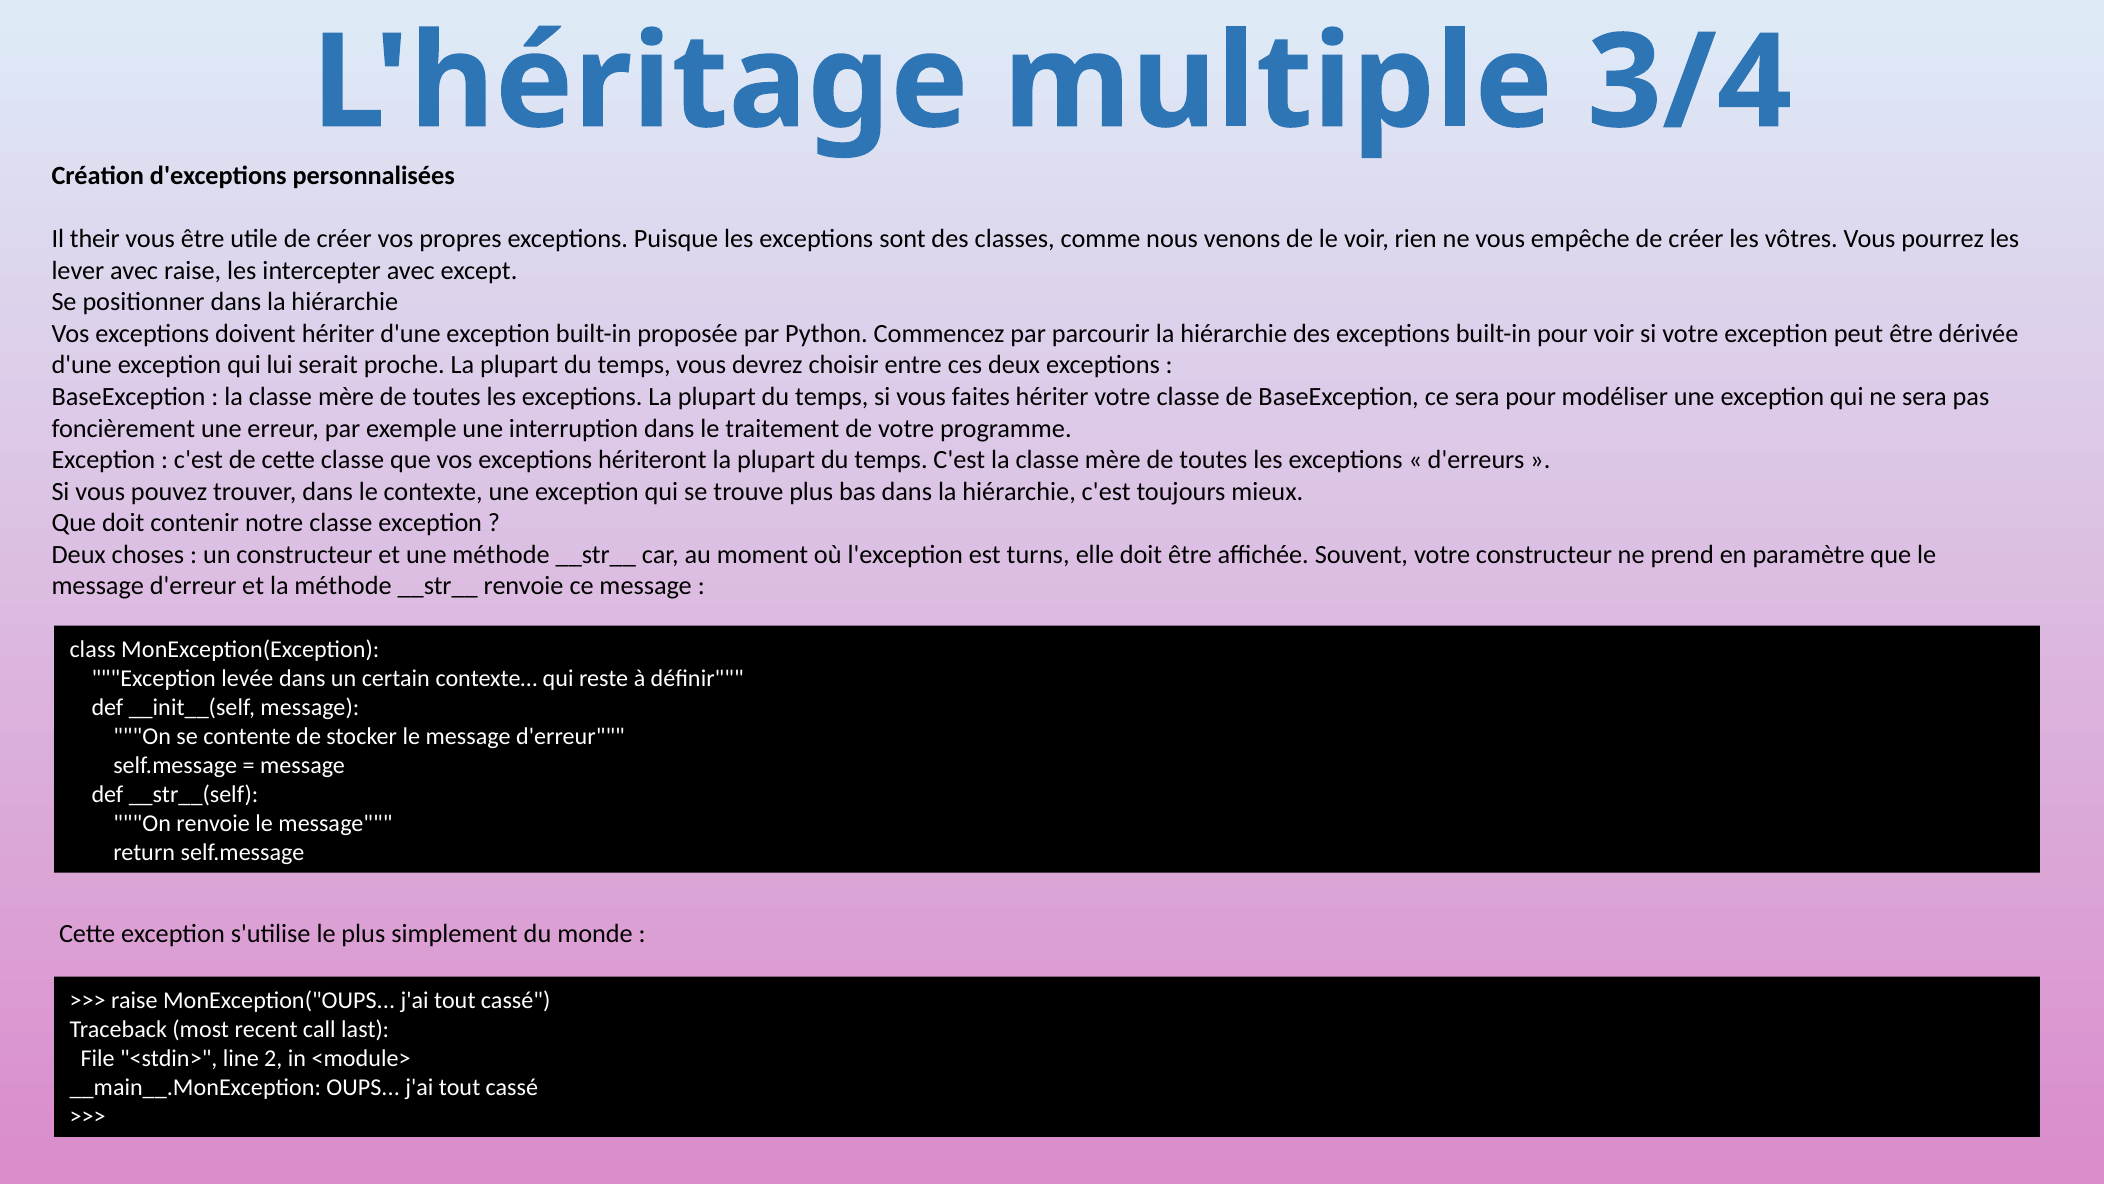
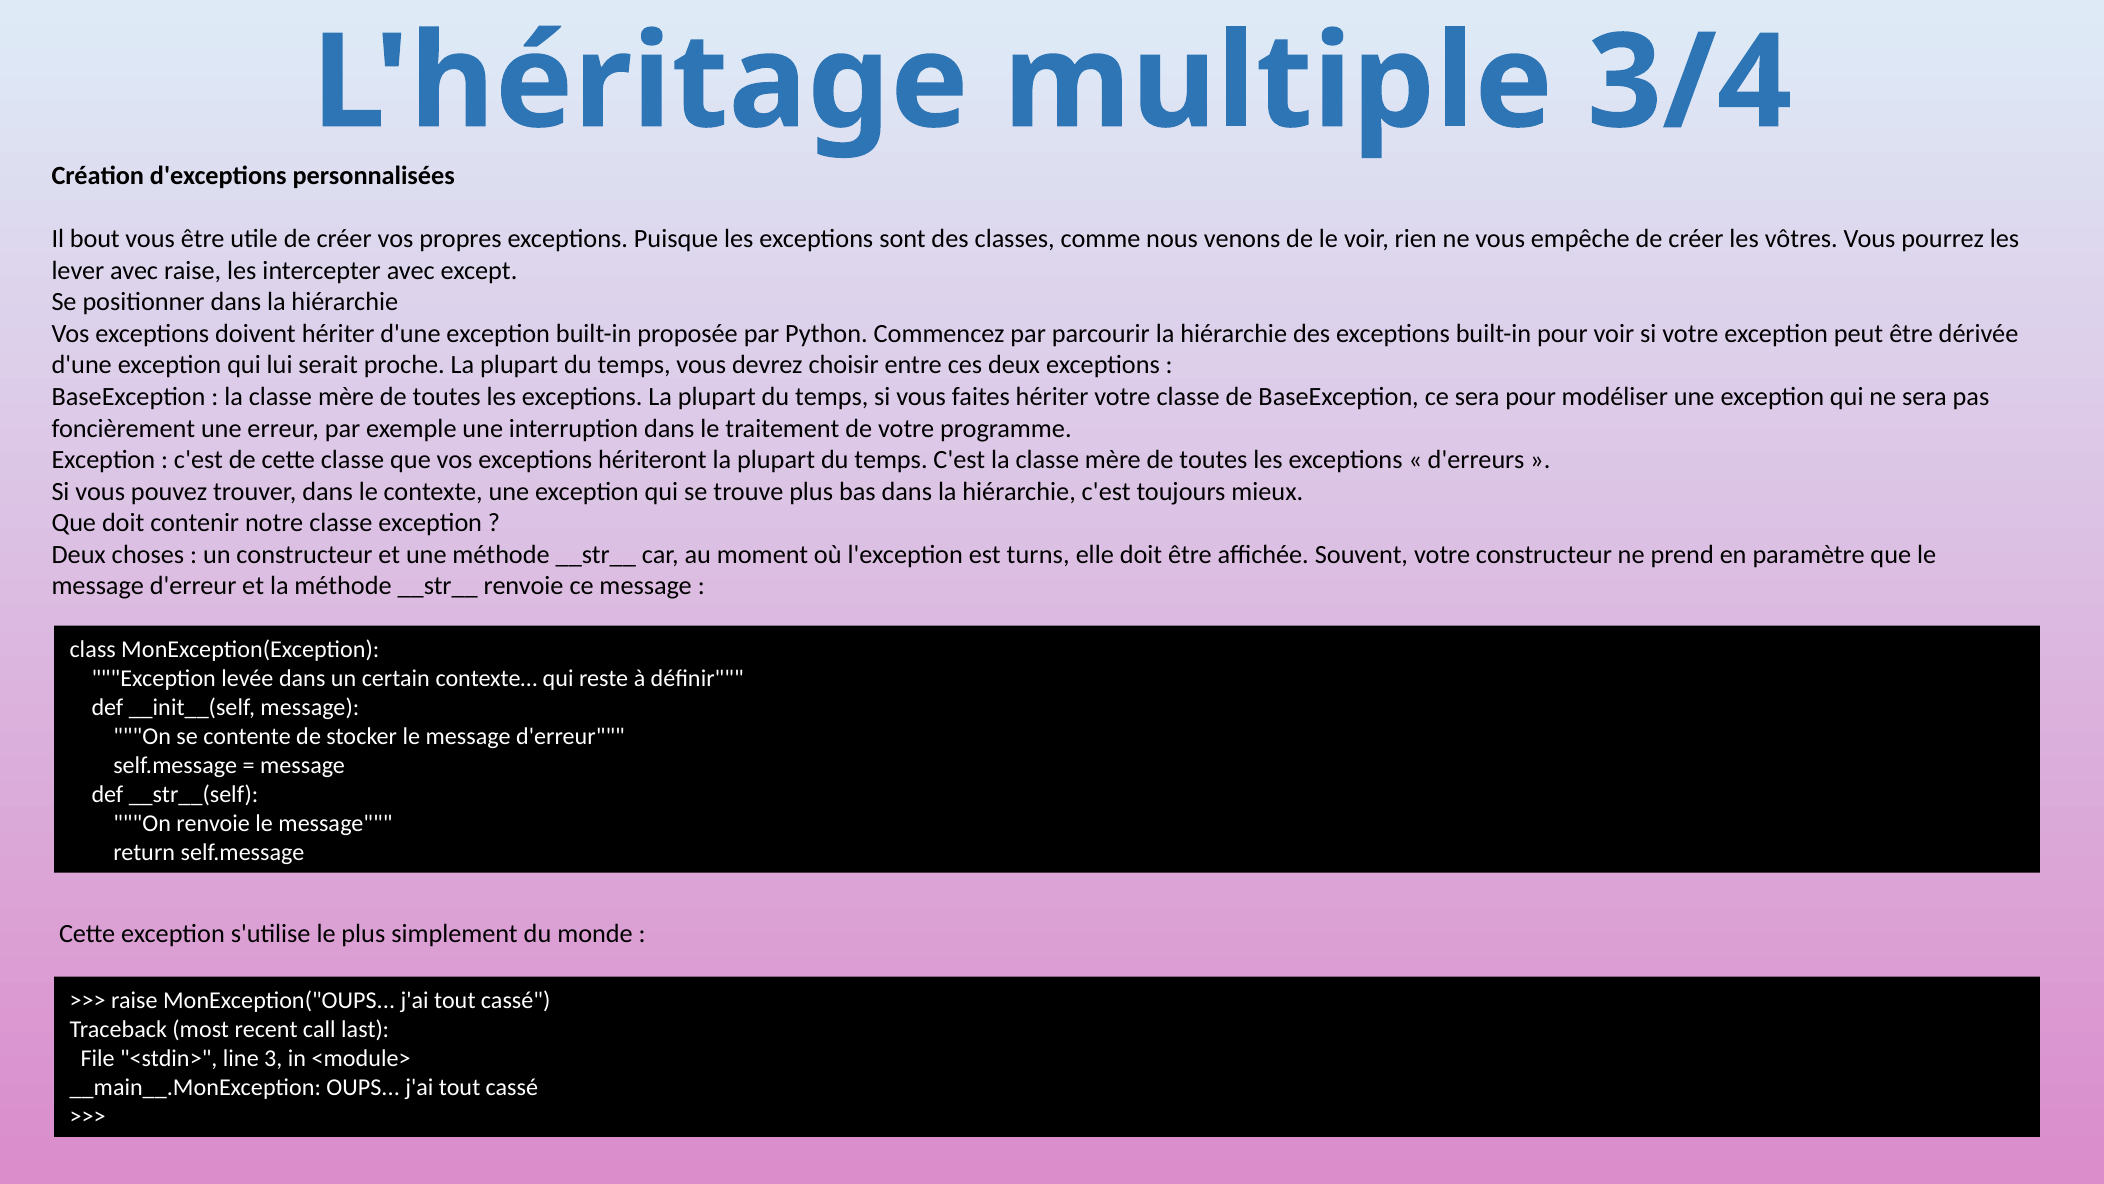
their: their -> bout
2: 2 -> 3
